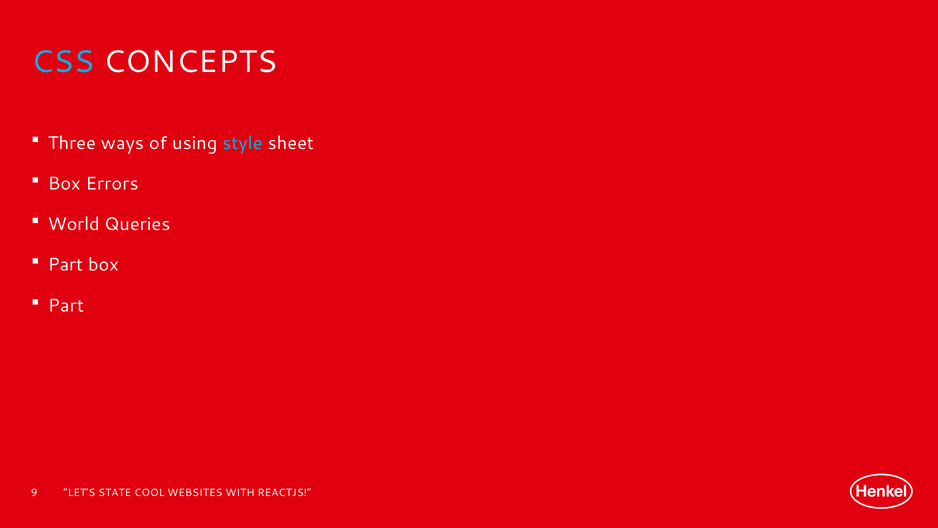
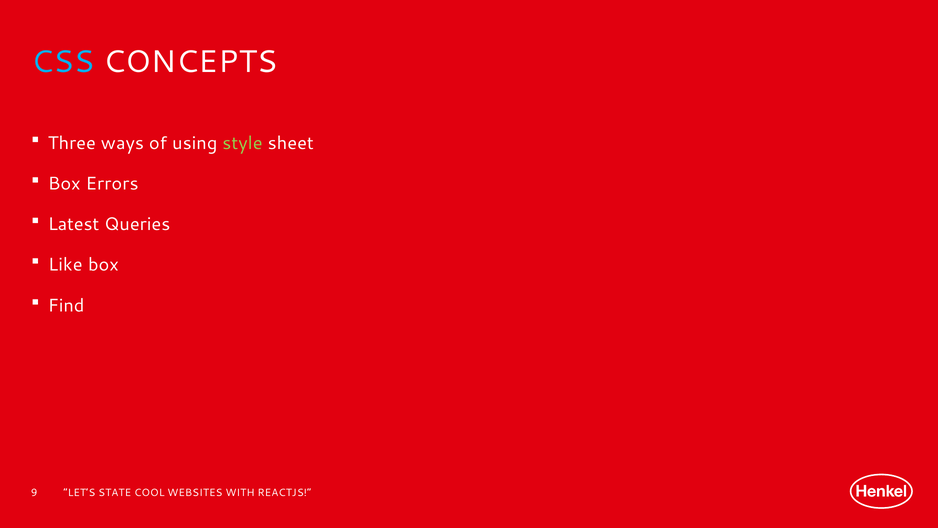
style colour: light blue -> light green
World: World -> Latest
Part at (65, 265): Part -> Like
Part at (66, 305): Part -> Find
